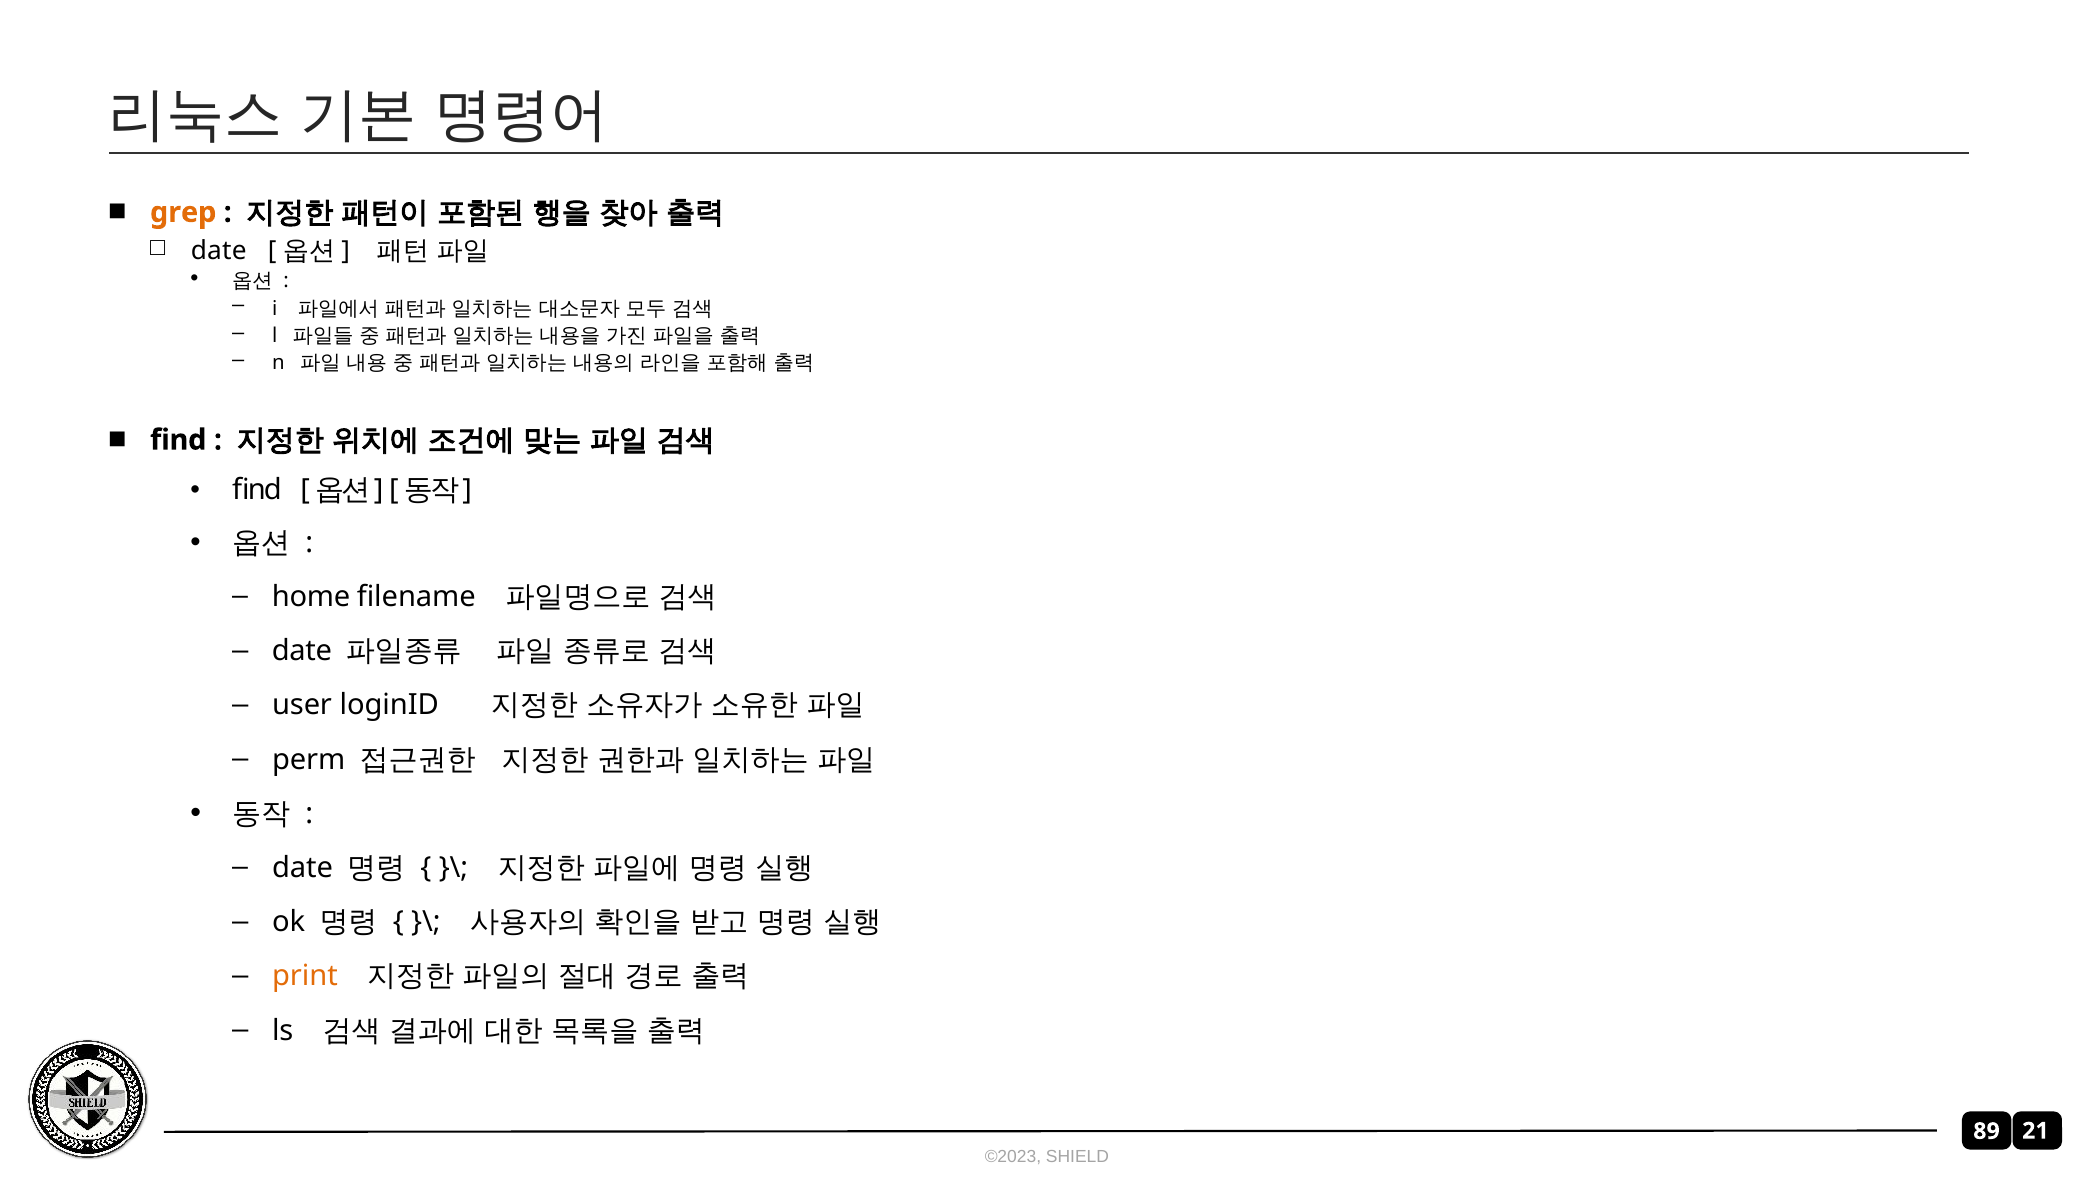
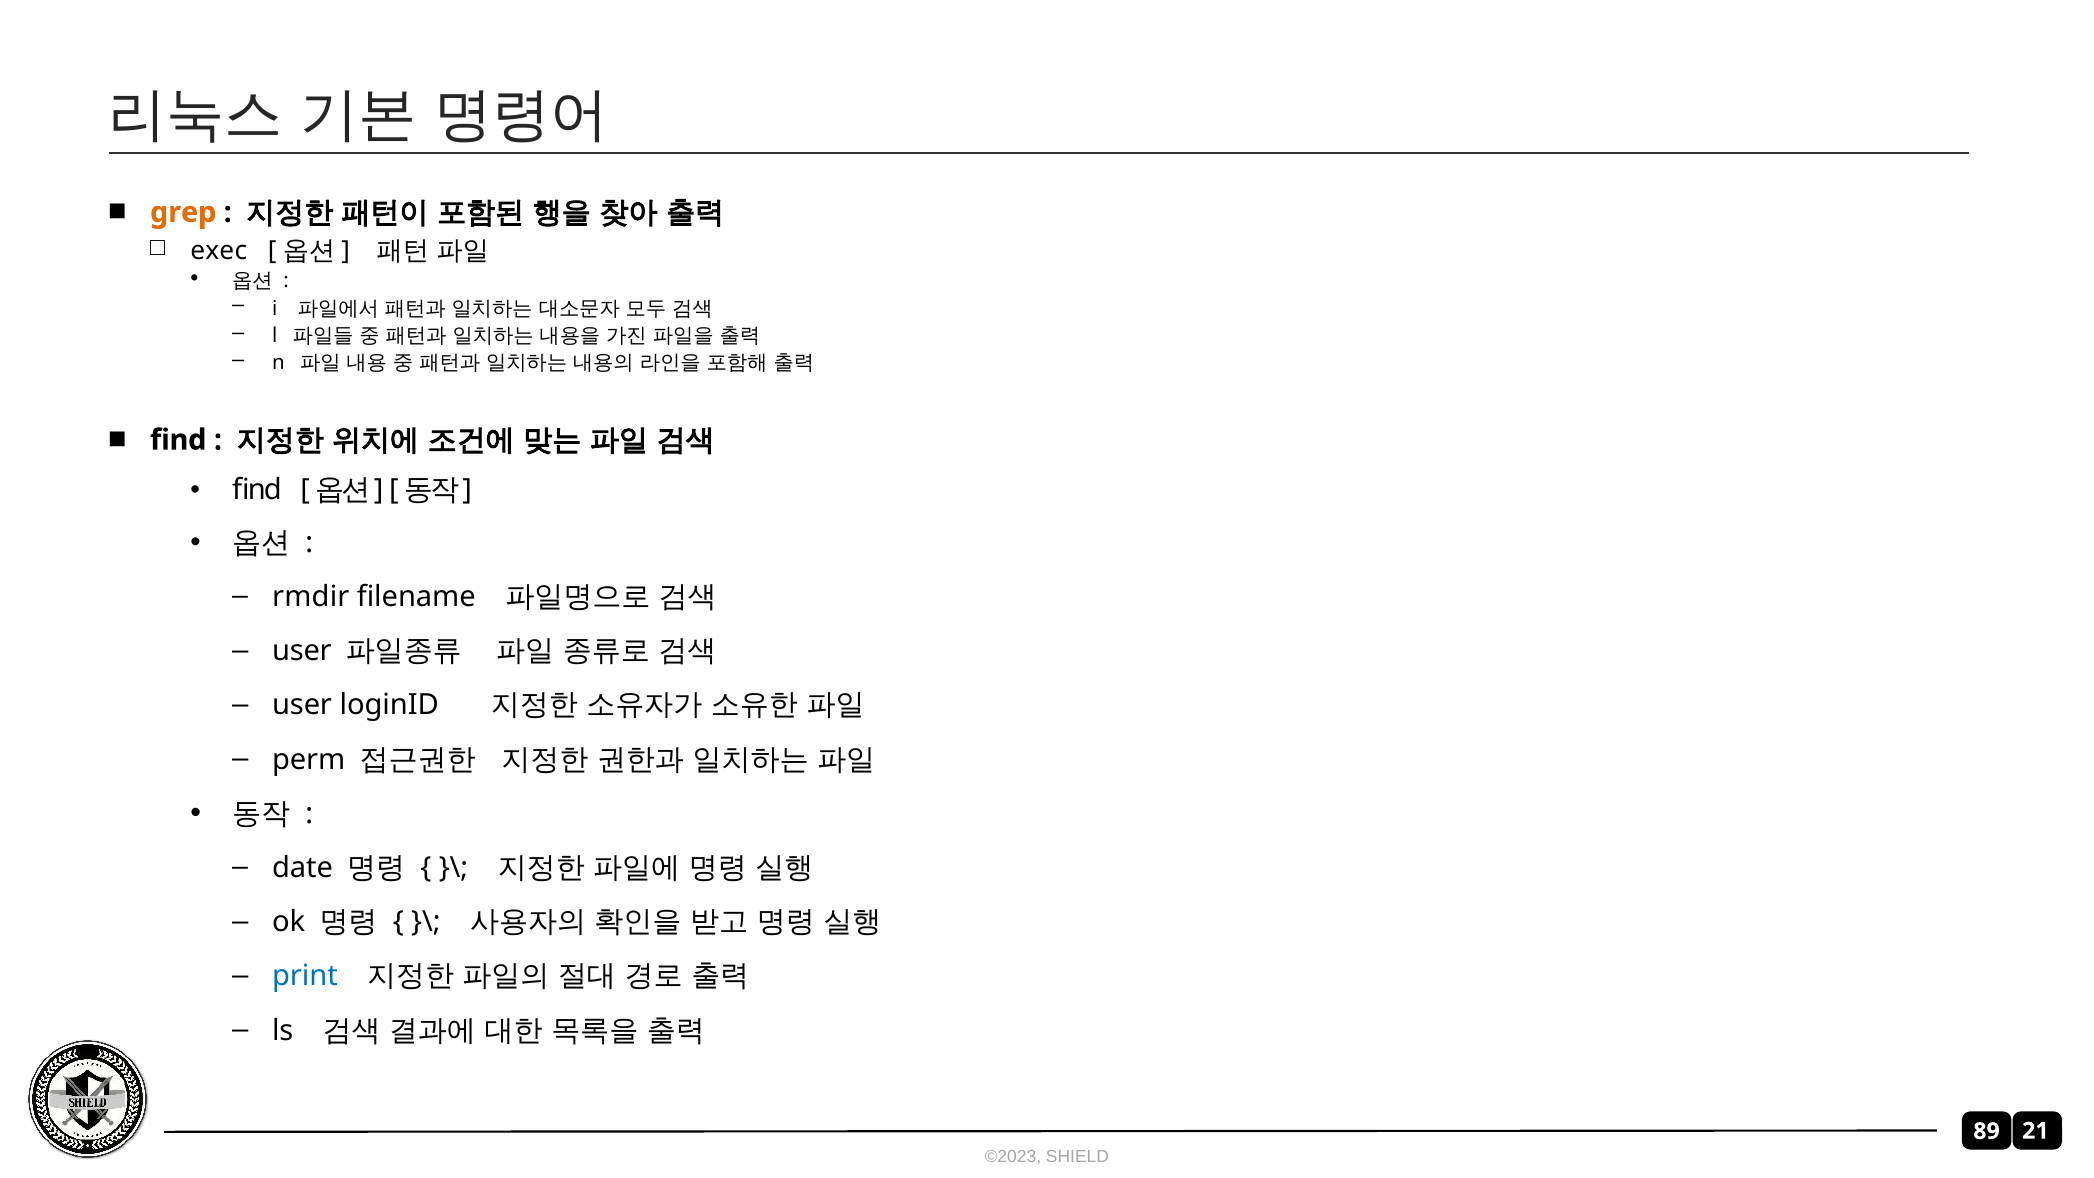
date at (219, 251): date -> exec
home: home -> rmdir
date at (302, 651): date -> user
print colour: orange -> blue
